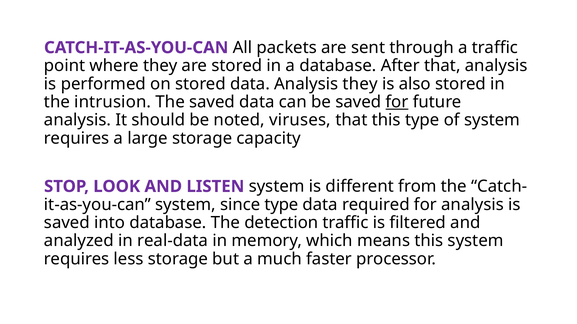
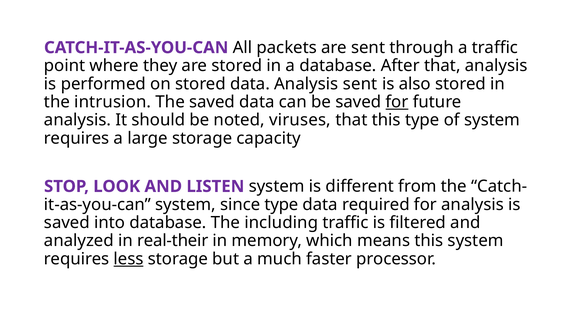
Analysis they: they -> sent
detection: detection -> including
real-data: real-data -> real-their
less underline: none -> present
